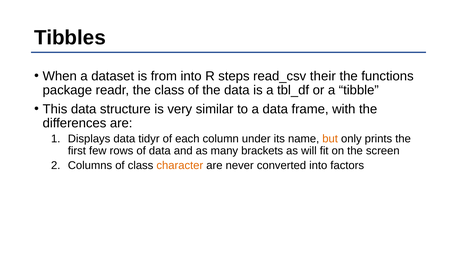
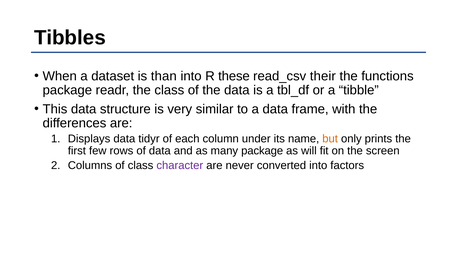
from: from -> than
steps: steps -> these
many brackets: brackets -> package
character colour: orange -> purple
